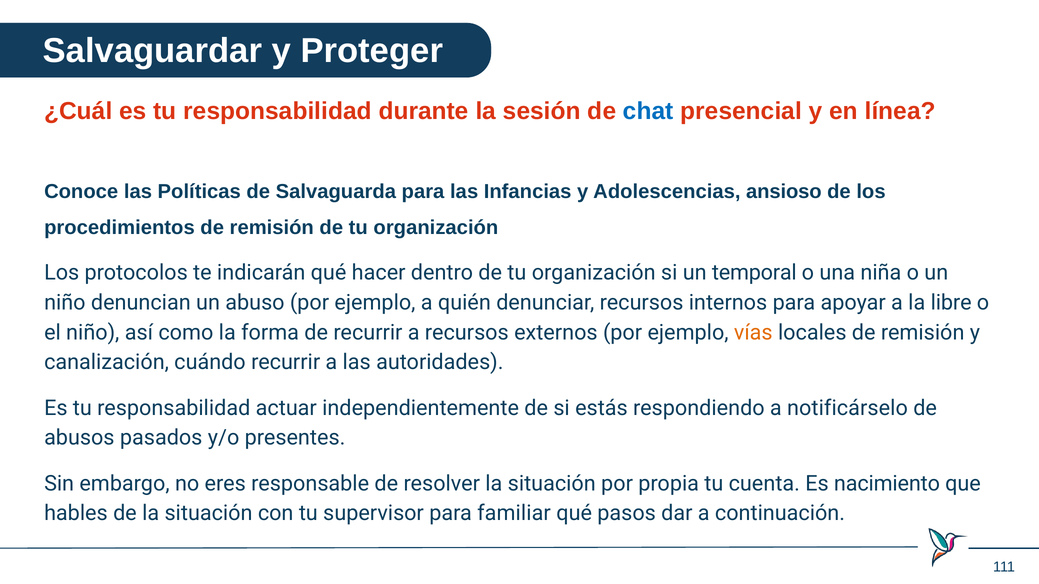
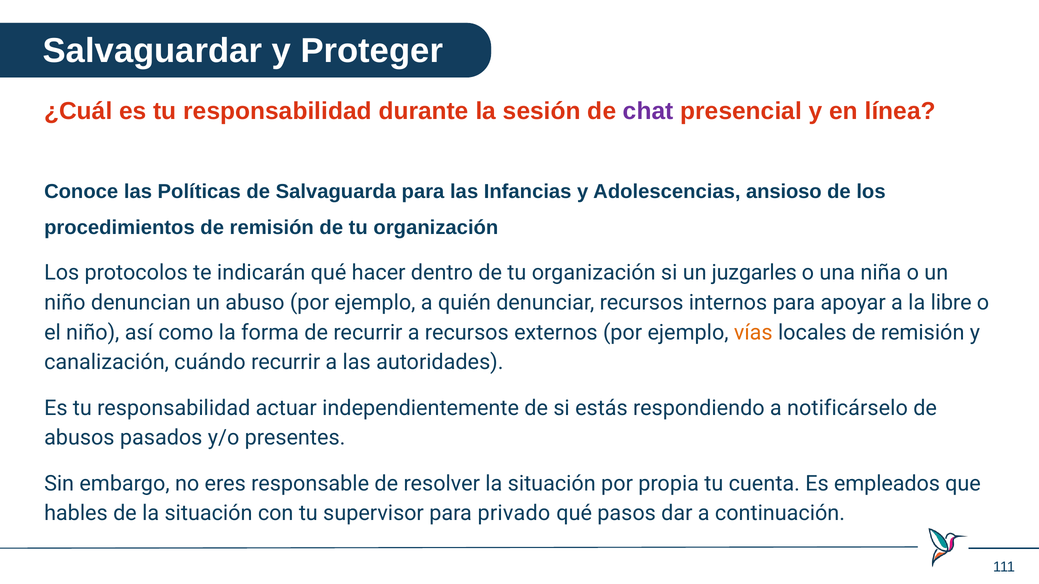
chat colour: blue -> purple
temporal: temporal -> juzgarles
nacimiento: nacimiento -> empleados
familiar: familiar -> privado
